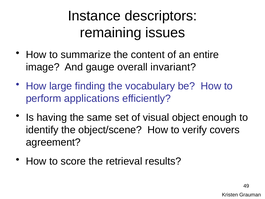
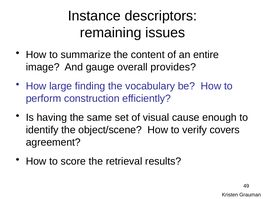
invariant: invariant -> provides
applications: applications -> construction
object: object -> cause
